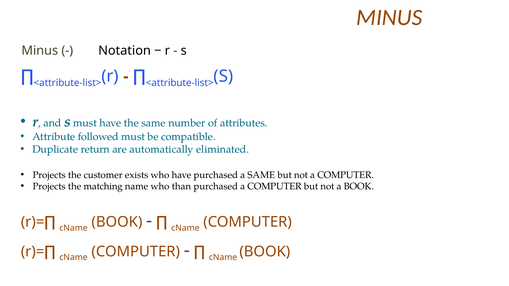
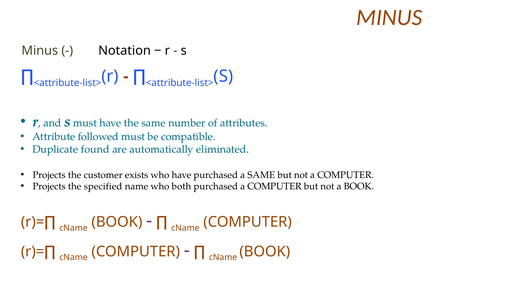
return: return -> found
matching: matching -> specified
than: than -> both
